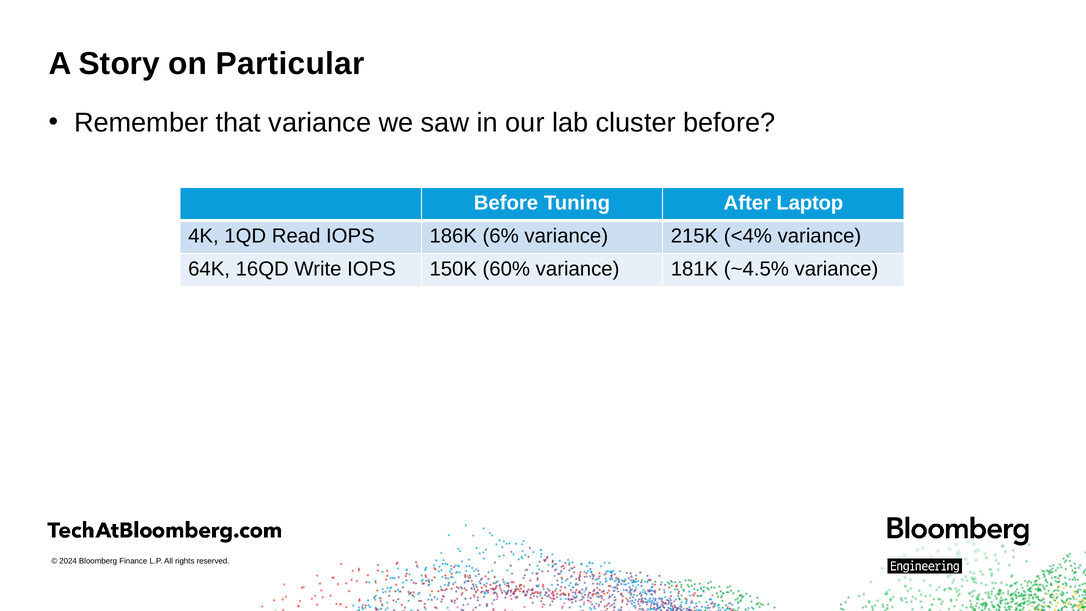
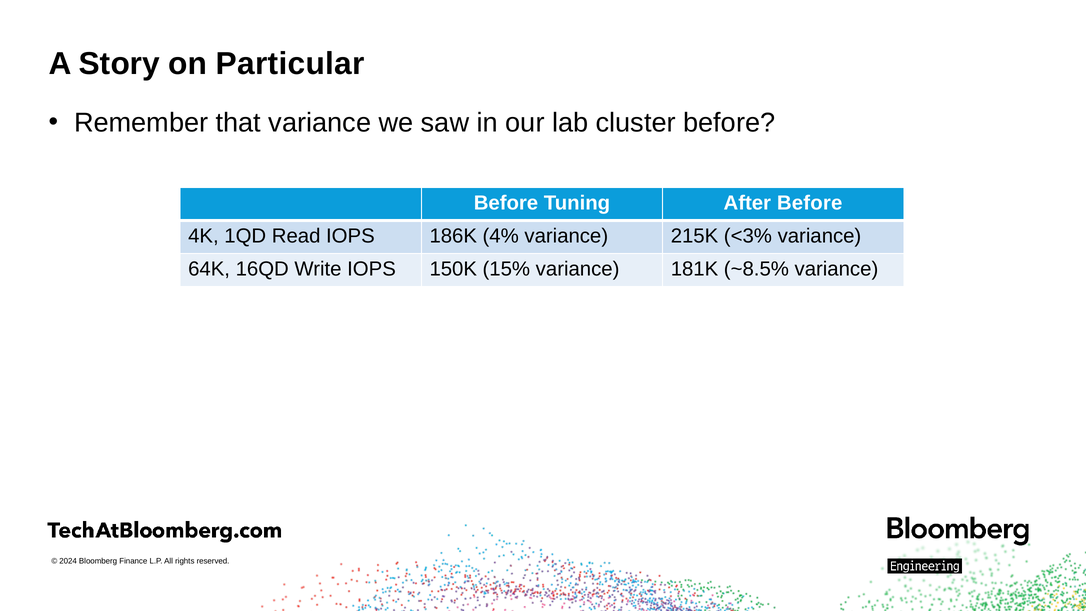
After Laptop: Laptop -> Before
6%: 6% -> 4%
<4%: <4% -> <3%
60%: 60% -> 15%
~4.5%: ~4.5% -> ~8.5%
